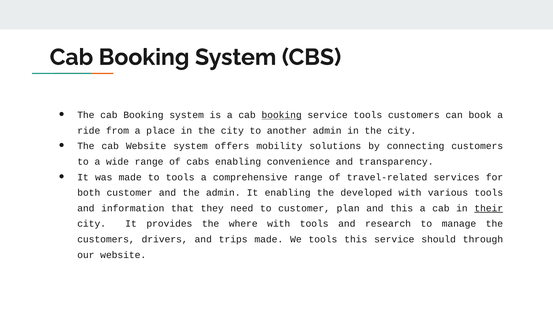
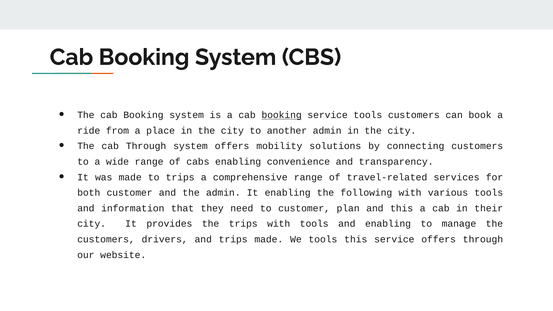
cab Website: Website -> Through
to tools: tools -> trips
developed: developed -> following
their underline: present -> none
the where: where -> trips
and research: research -> enabling
service should: should -> offers
